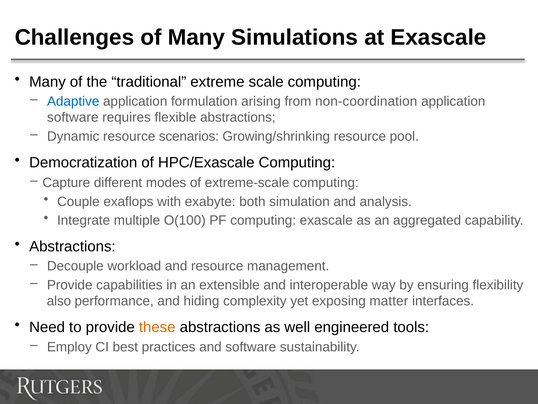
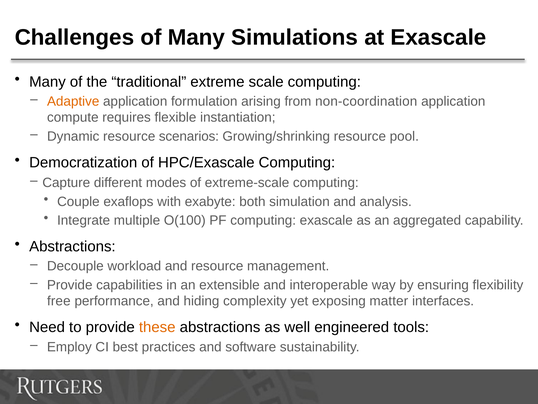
Adaptive colour: blue -> orange
software at (73, 117): software -> compute
flexible abstractions: abstractions -> instantiation
also: also -> free
